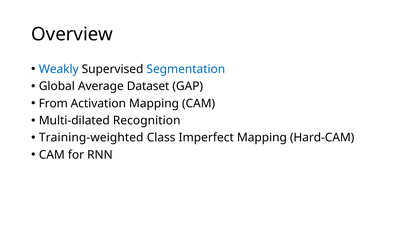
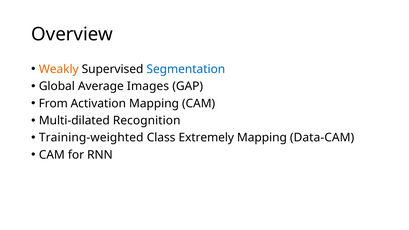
Weakly colour: blue -> orange
Dataset: Dataset -> Images
Imperfect: Imperfect -> Extremely
Hard-CAM: Hard-CAM -> Data-CAM
